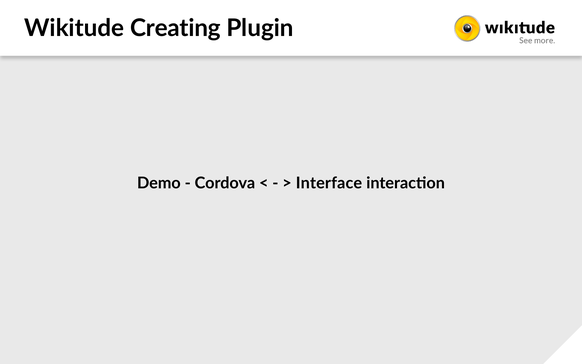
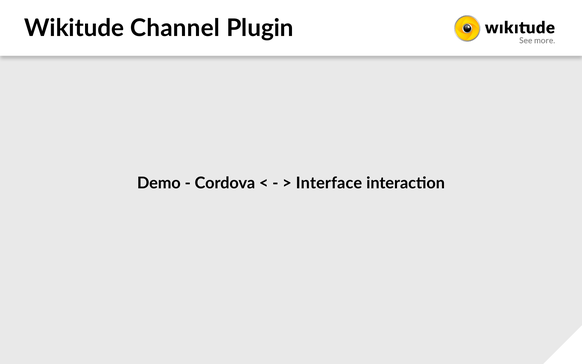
Creating: Creating -> Channel
